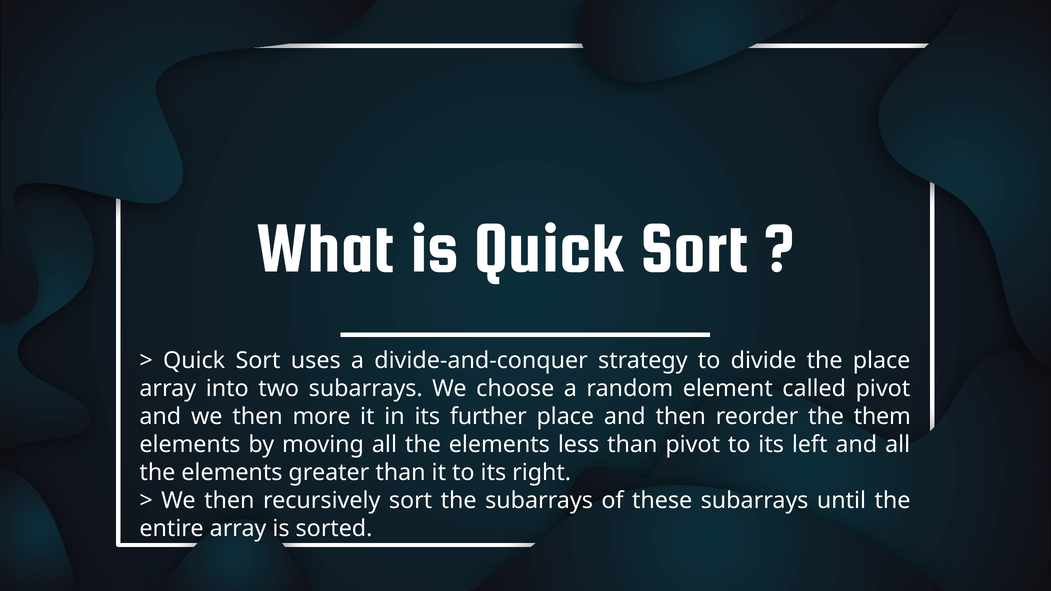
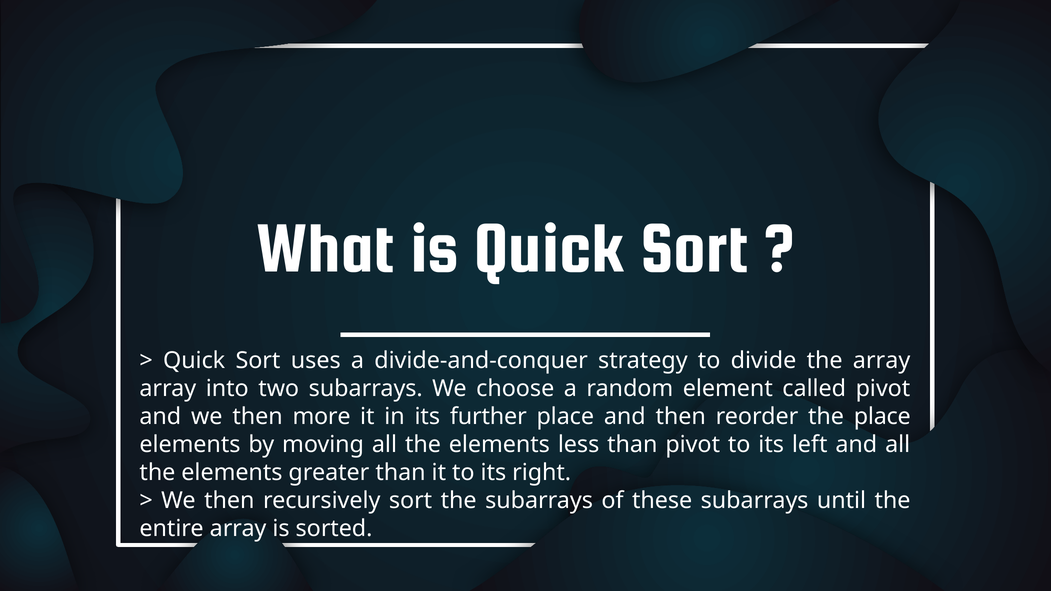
the place: place -> array
the them: them -> place
